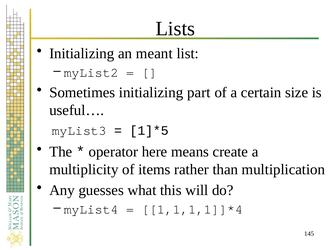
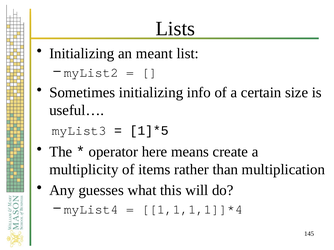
part: part -> info
